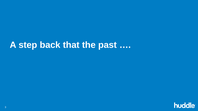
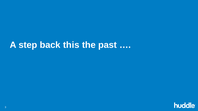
that: that -> this
